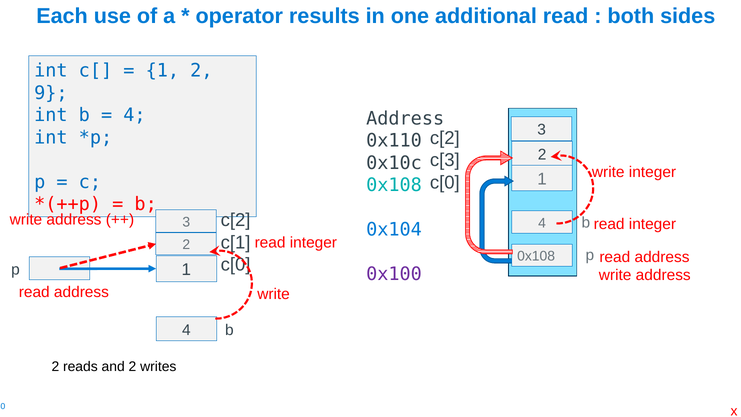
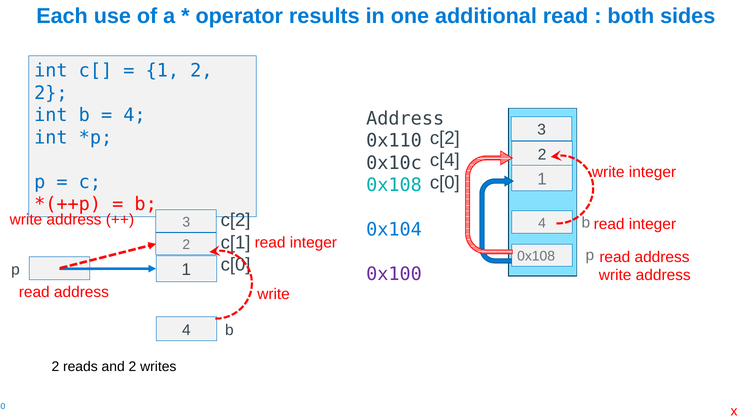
9 at (51, 93): 9 -> 2
c[3: c[3 -> c[4
